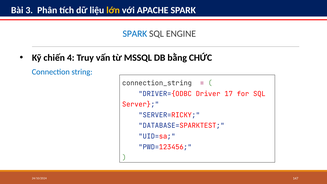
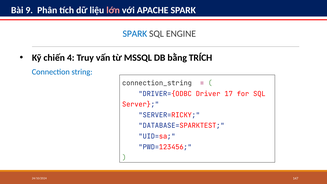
3: 3 -> 9
lớn colour: yellow -> pink
CHỨC: CHỨC -> TRÍCH
